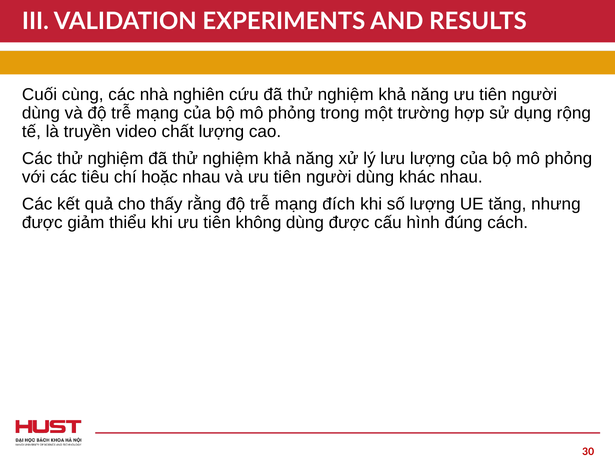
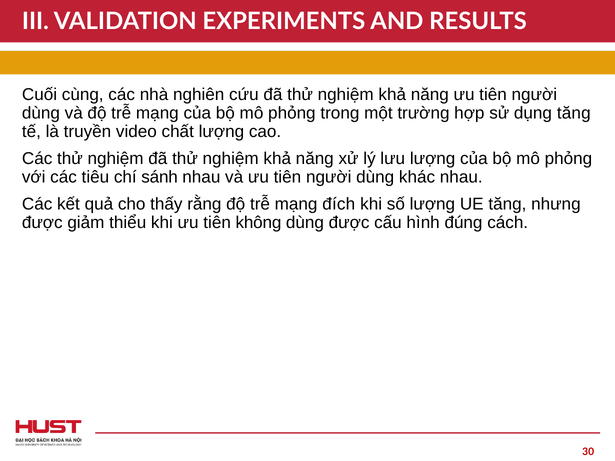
dụng rộng: rộng -> tăng
hoặc: hoặc -> sánh
